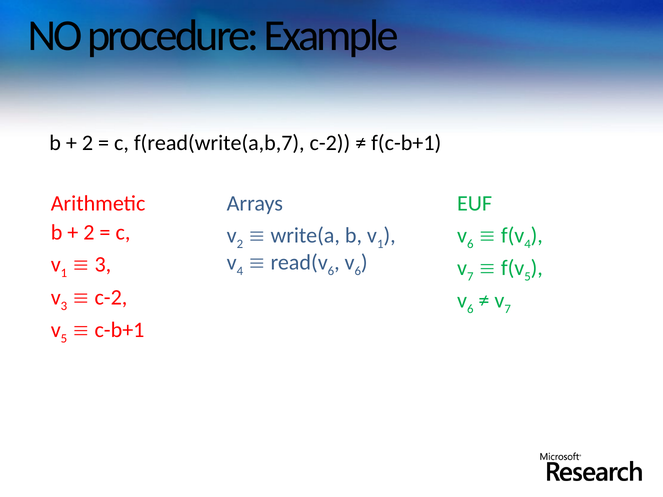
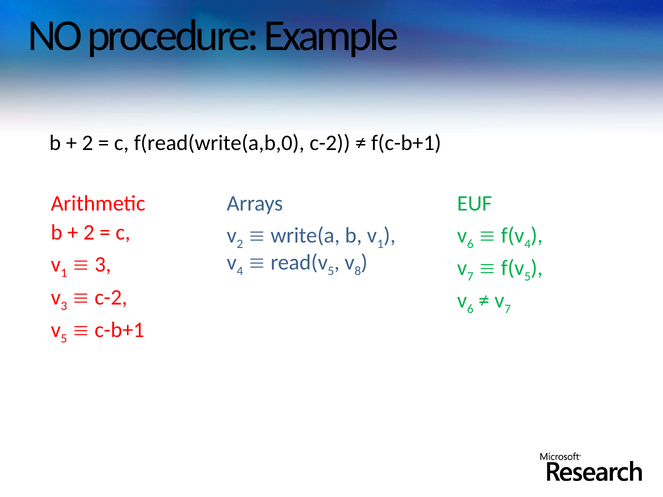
f(read(write(a,b,7: f(read(write(a,b,7 -> f(read(write(a,b,0
6 at (331, 271): 6 -> 5
6 at (358, 271): 6 -> 8
